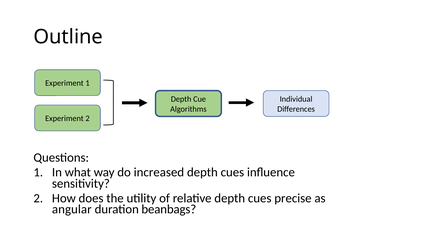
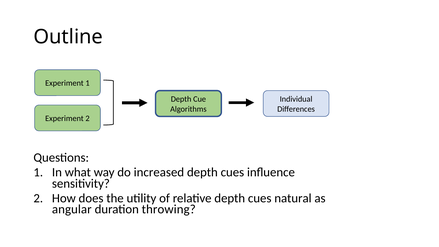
precise: precise -> natural
beanbags: beanbags -> throwing
